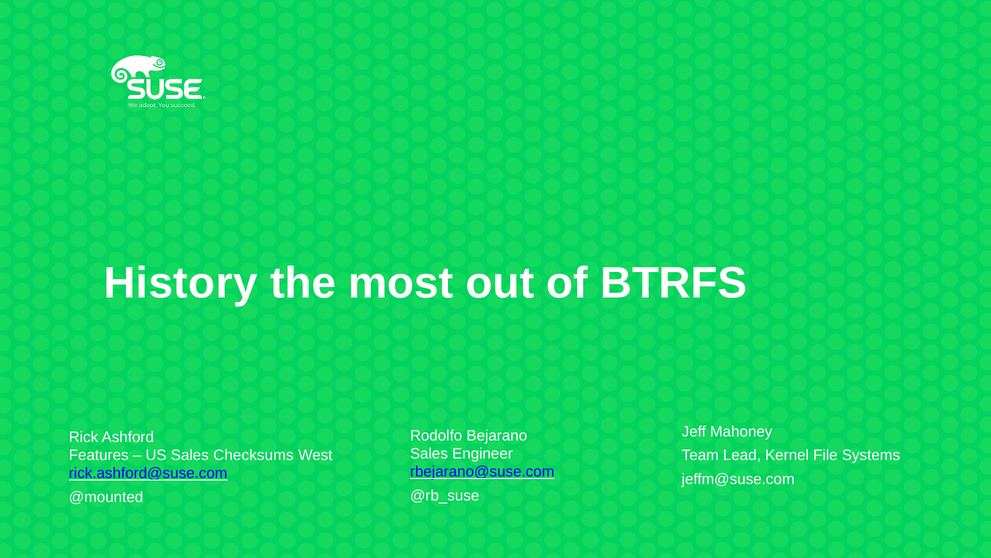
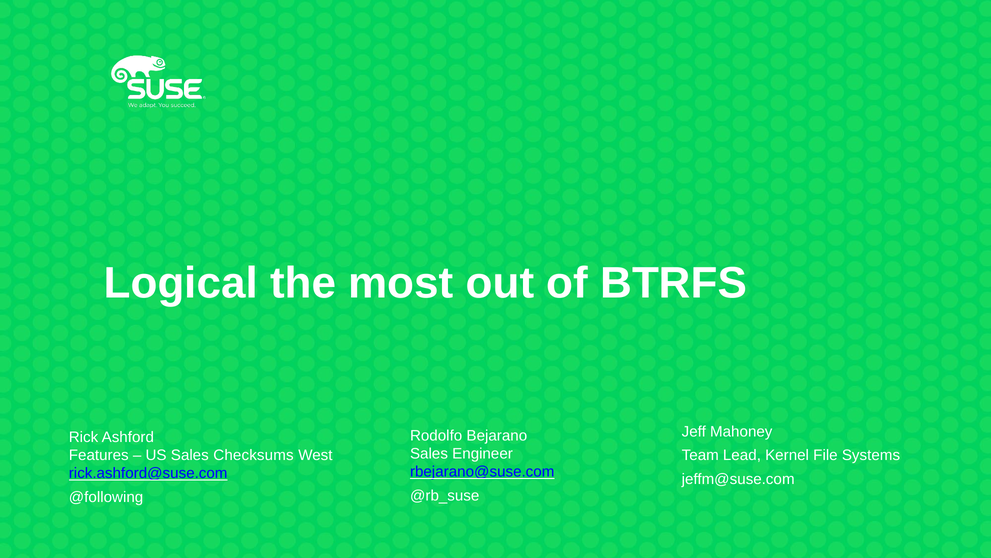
History: History -> Logical
@mounted: @mounted -> @following
